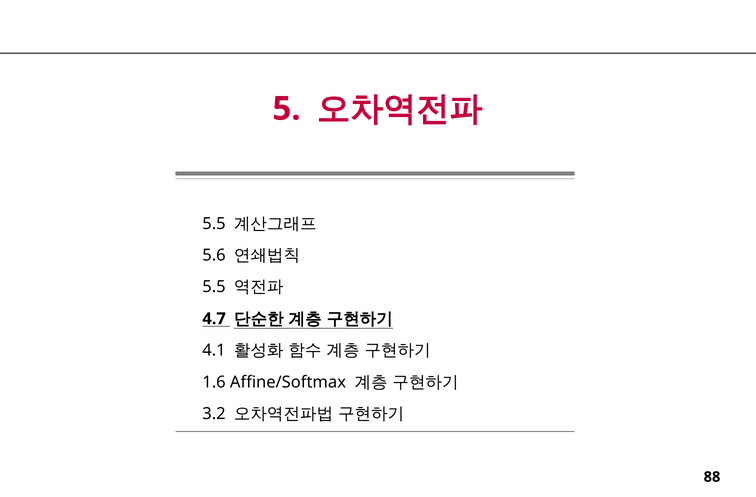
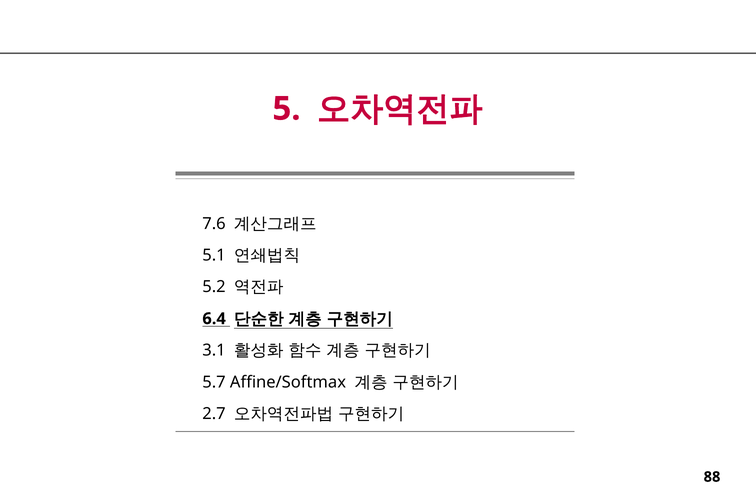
5.5 at (214, 223): 5.5 -> 7.6
5.6: 5.6 -> 5.1
5.5 at (214, 287): 5.5 -> 5.2
4.7: 4.7 -> 6.4
4.1: 4.1 -> 3.1
1.6: 1.6 -> 5.7
3.2: 3.2 -> 2.7
